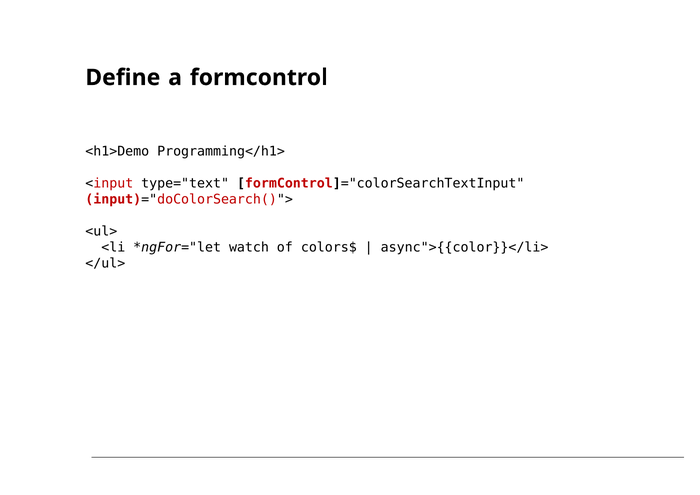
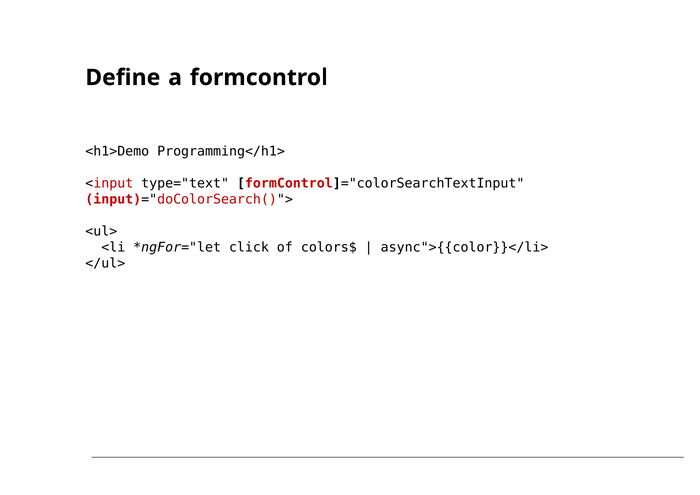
watch: watch -> click
